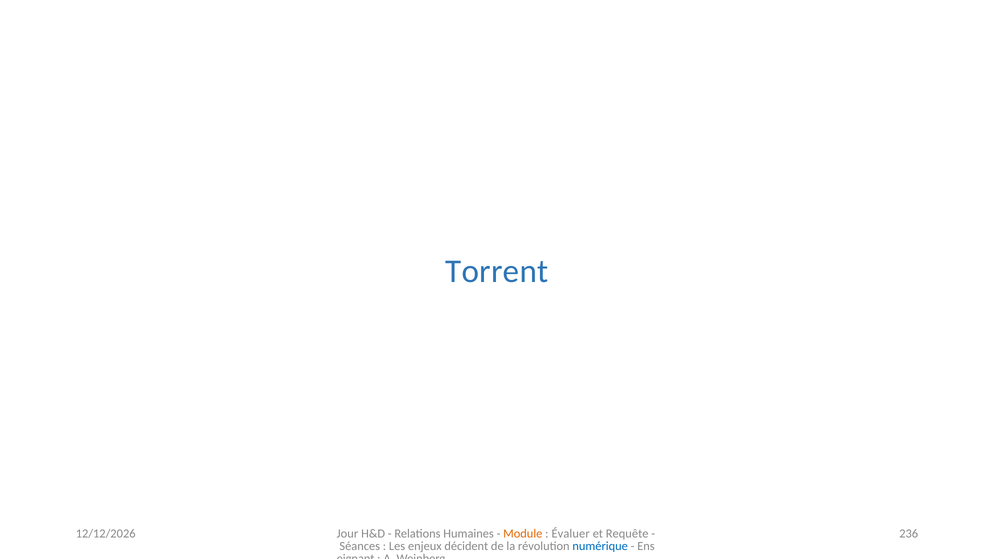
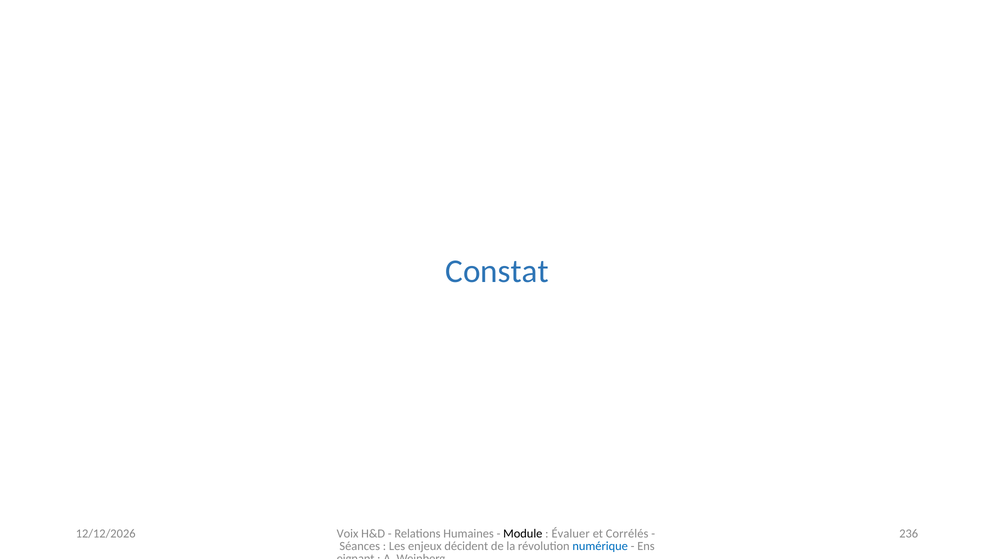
Torrent: Torrent -> Constat
Jour: Jour -> Voix
Module colour: orange -> black
Requête: Requête -> Corrélés
